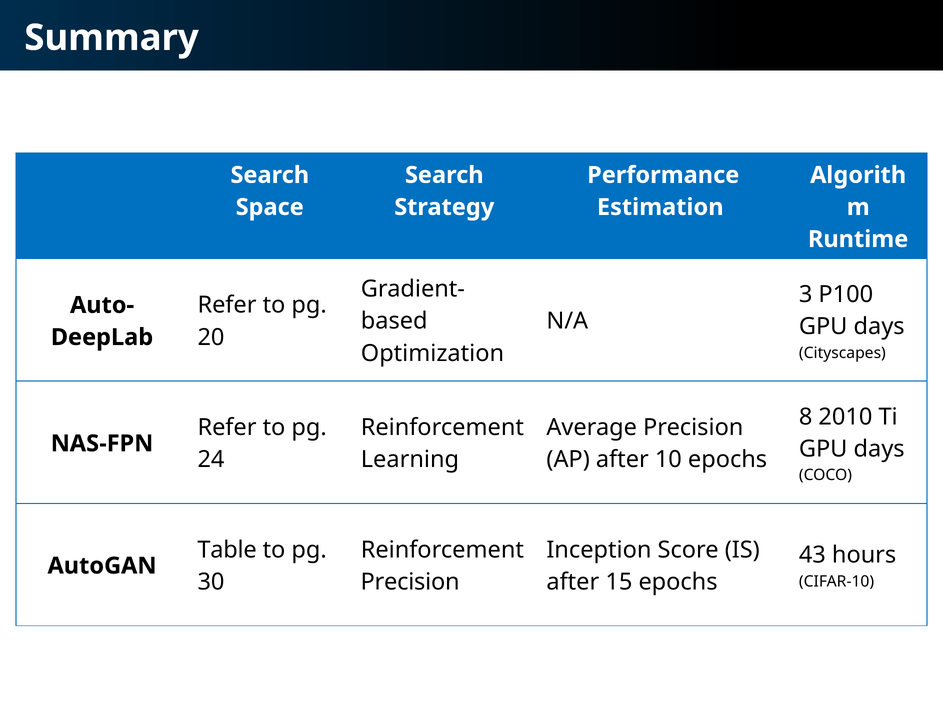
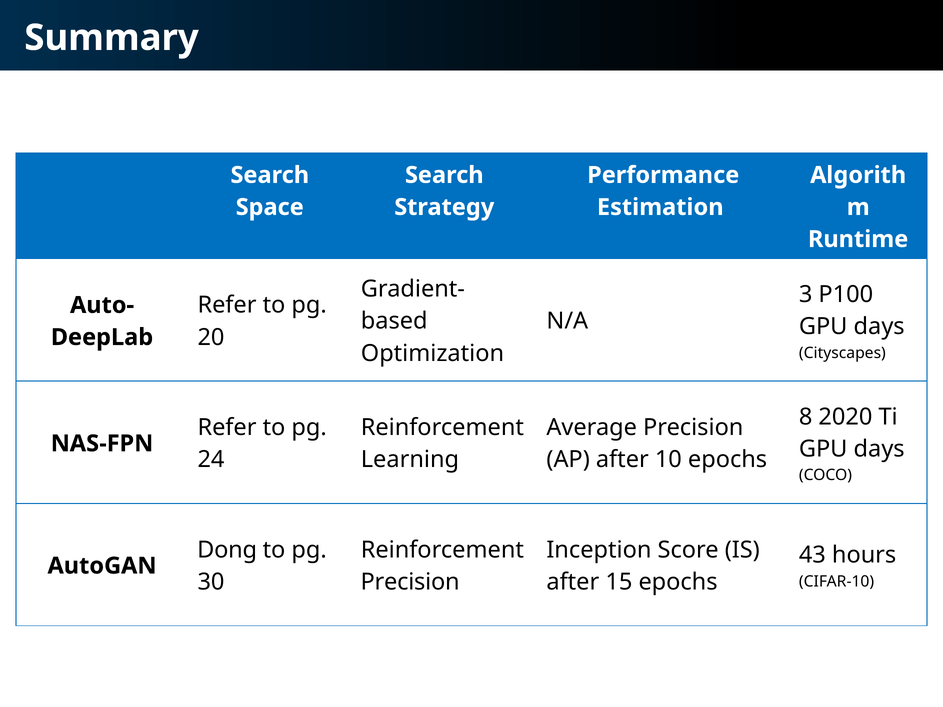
2010: 2010 -> 2020
Table: Table -> Dong
